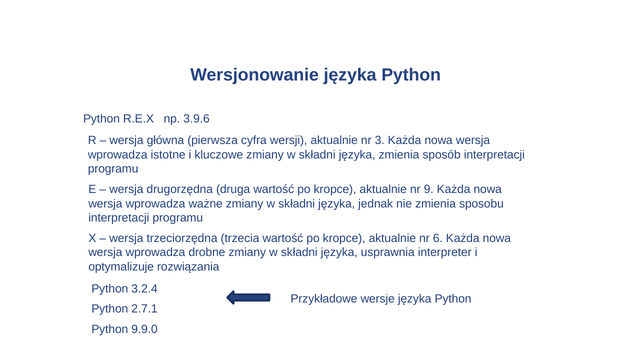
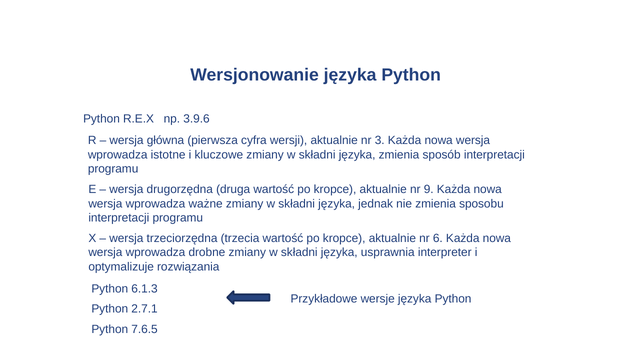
3.2.4: 3.2.4 -> 6.1.3
9.9.0: 9.9.0 -> 7.6.5
